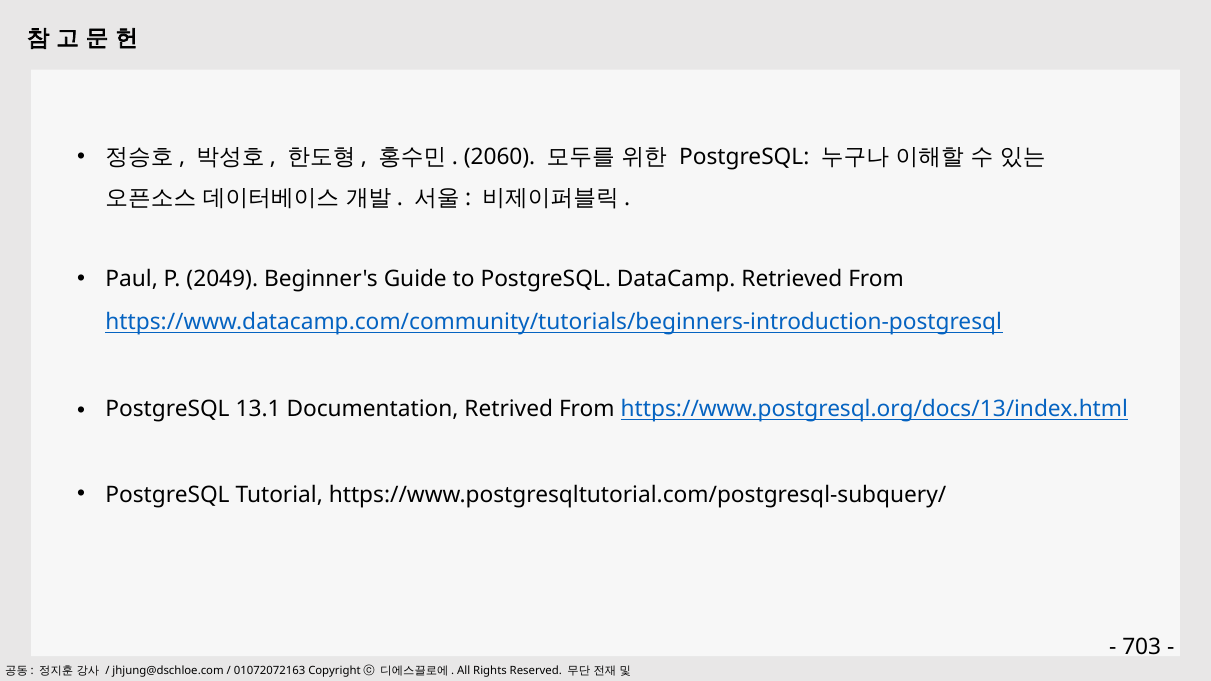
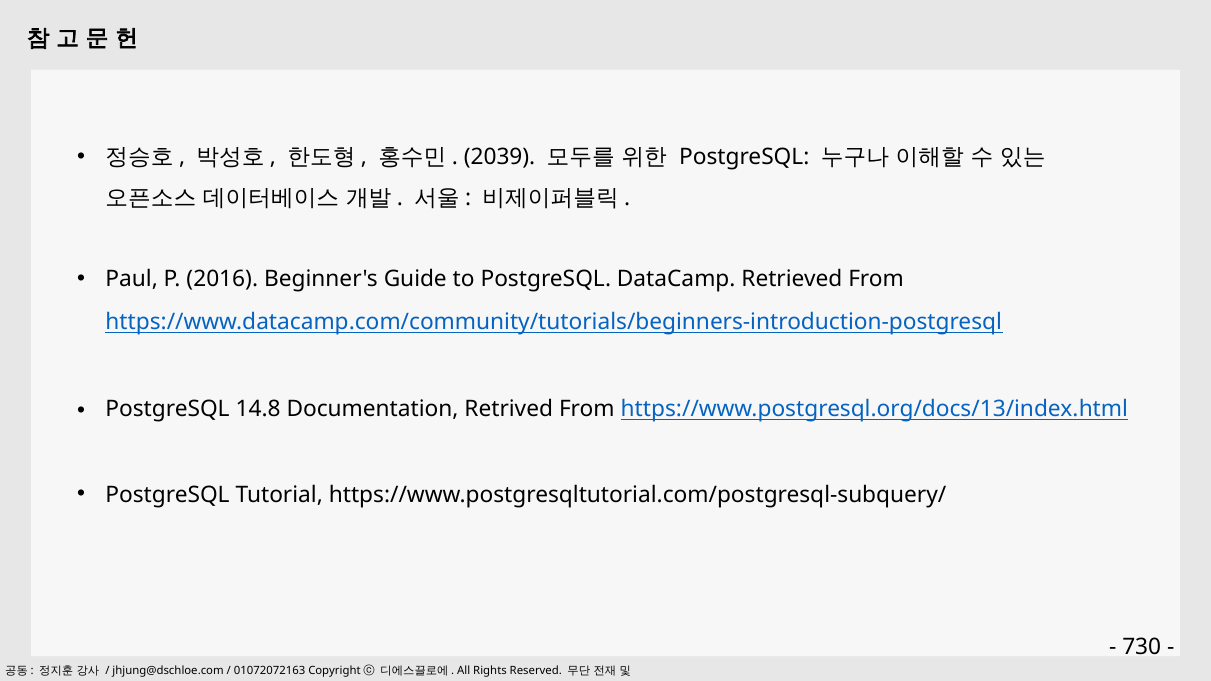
2060: 2060 -> 2039
2049: 2049 -> 2016
13.1: 13.1 -> 14.8
703: 703 -> 730
